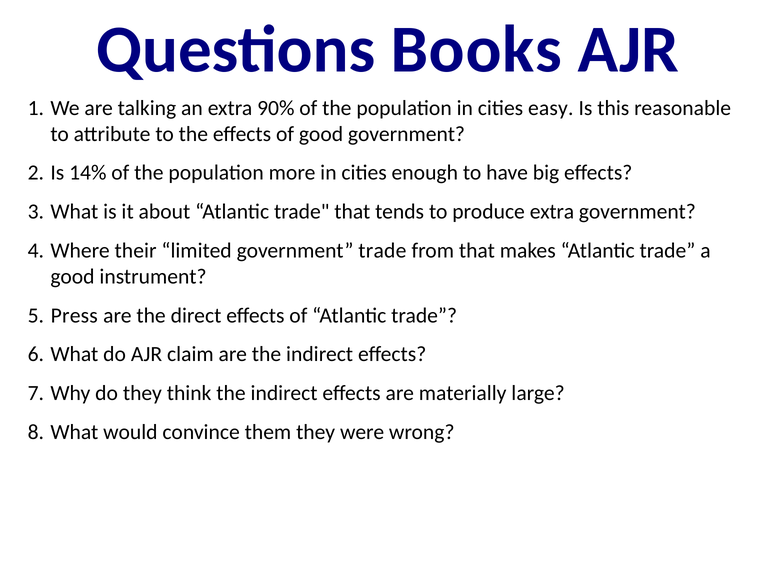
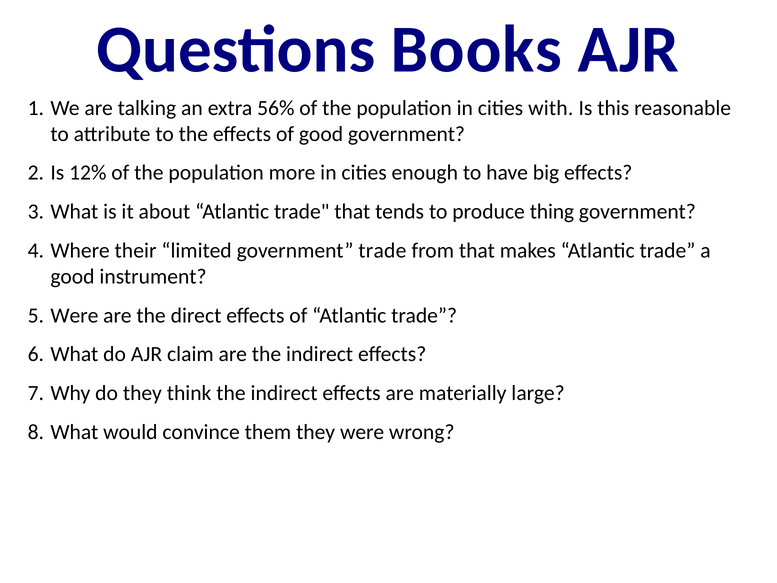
90%: 90% -> 56%
easy: easy -> with
14%: 14% -> 12%
produce extra: extra -> thing
Press at (74, 315): Press -> Were
